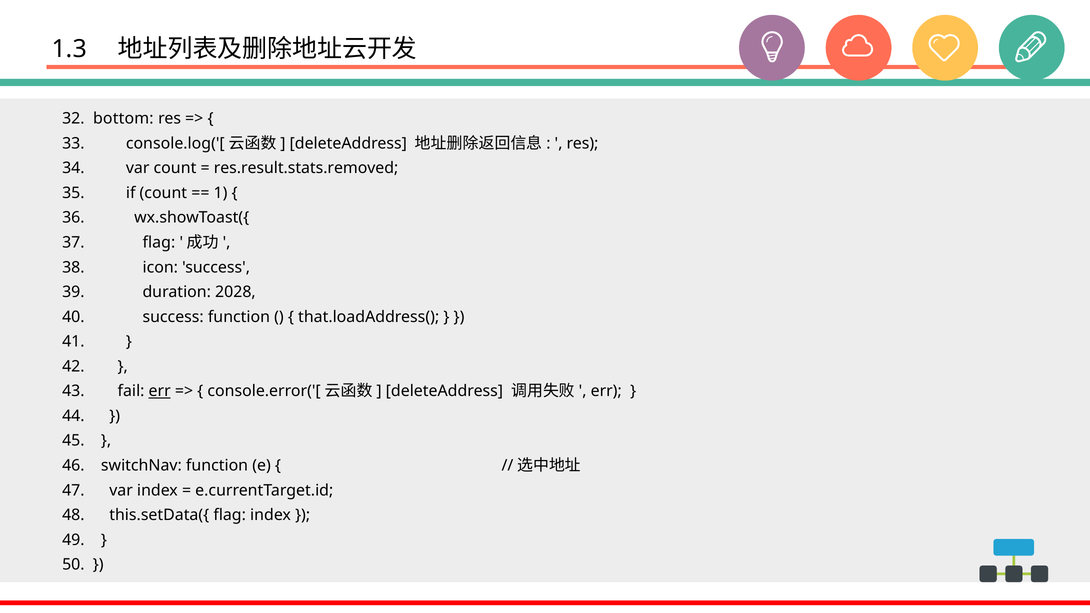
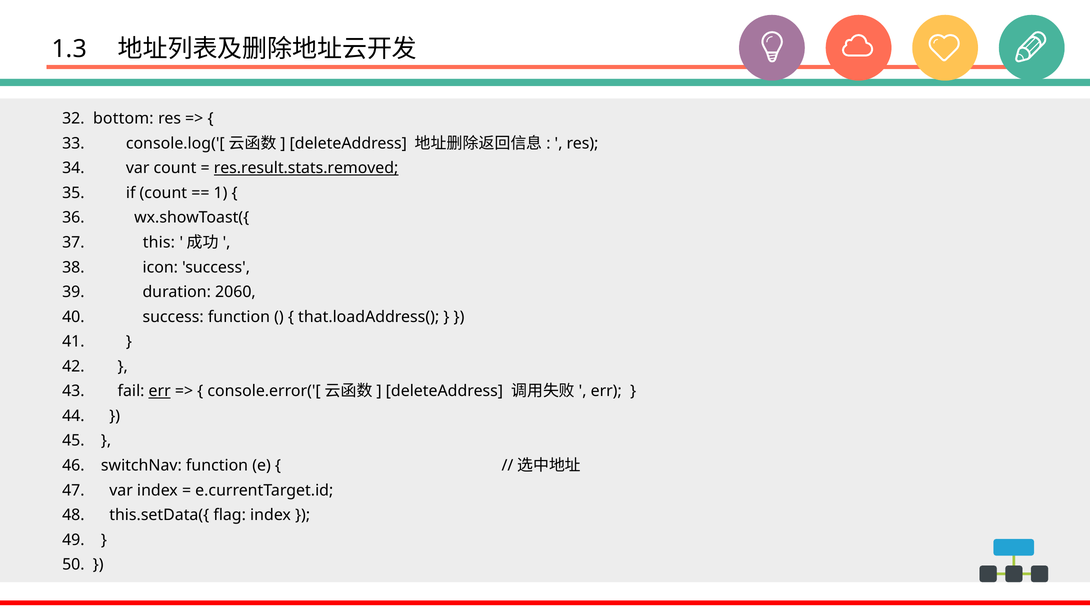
res.result.stats.removed underline: none -> present
flag at (159, 243): flag -> this
2028: 2028 -> 2060
